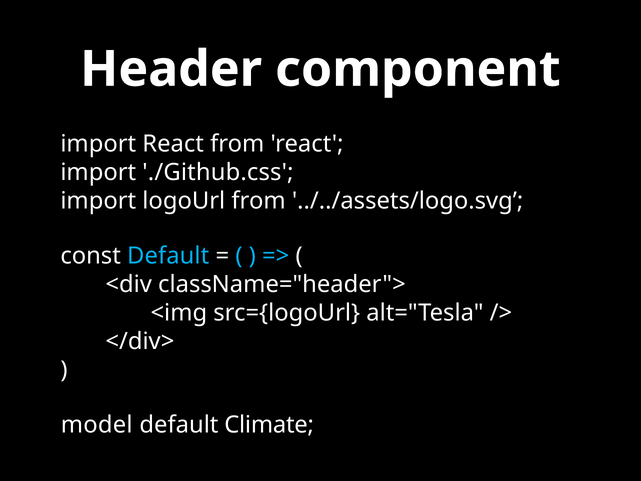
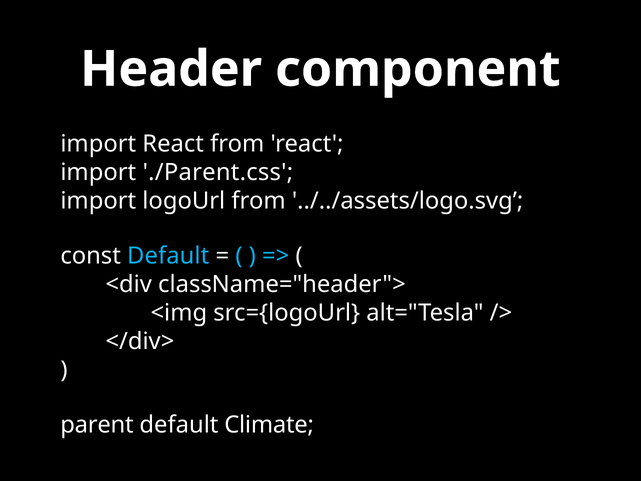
./Github.css: ./Github.css -> ./Parent.css
model: model -> parent
